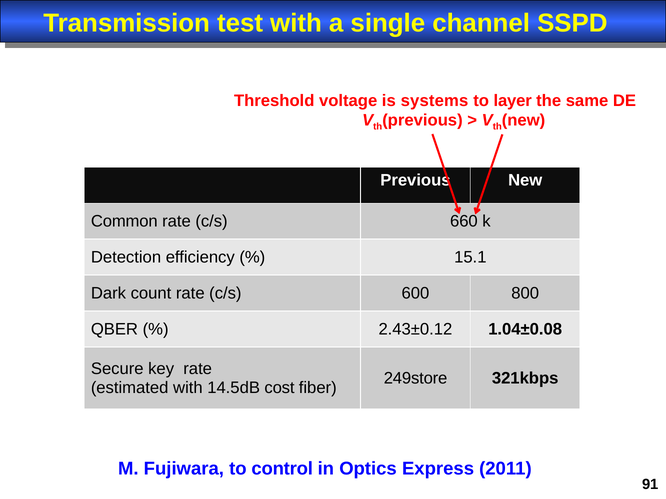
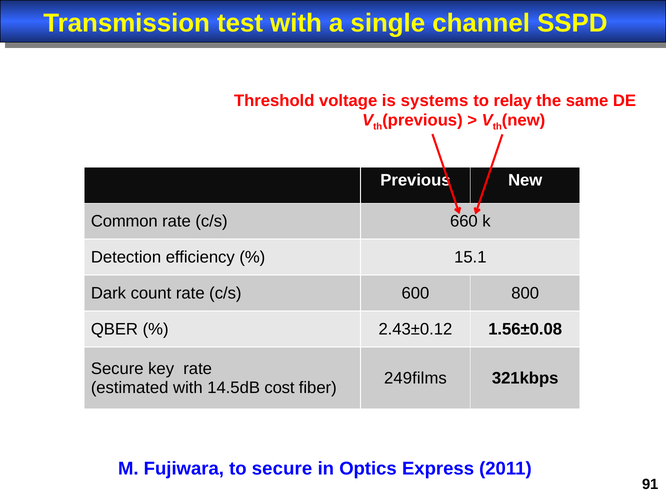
layer: layer -> relay
1.04±0.08: 1.04±0.08 -> 1.56±0.08
249store: 249store -> 249films
to control: control -> secure
